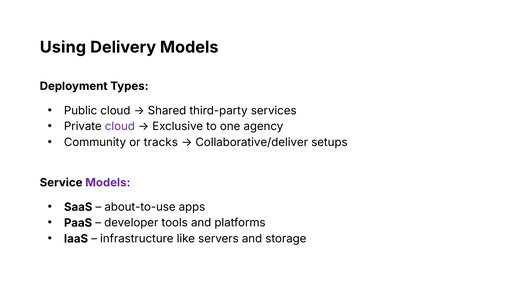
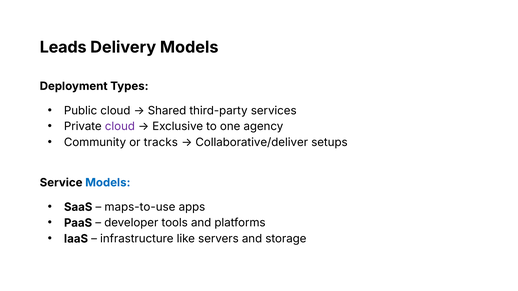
Using: Using -> Leads
Models at (108, 183) colour: purple -> blue
about-to-use: about-to-use -> maps-to-use
